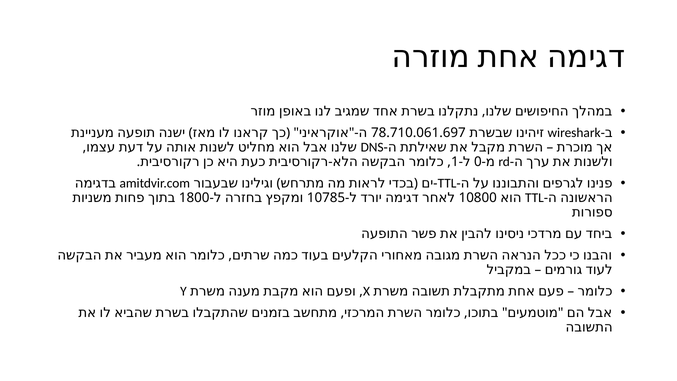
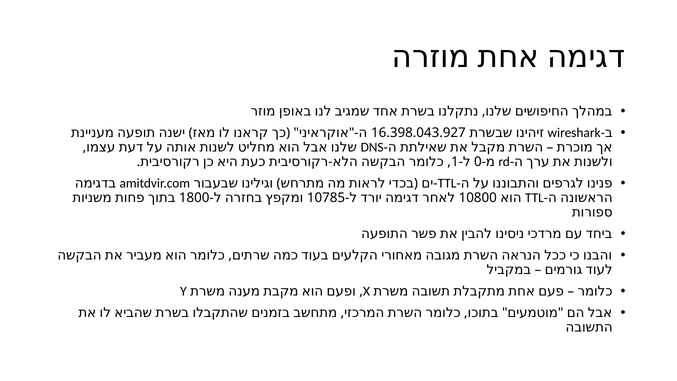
78.710.061.697: 78.710.061.697 -> 16.398.043.927
